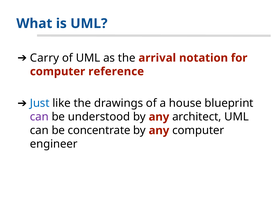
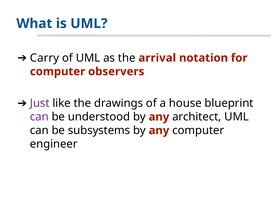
reference: reference -> observers
Just colour: blue -> purple
concentrate: concentrate -> subsystems
